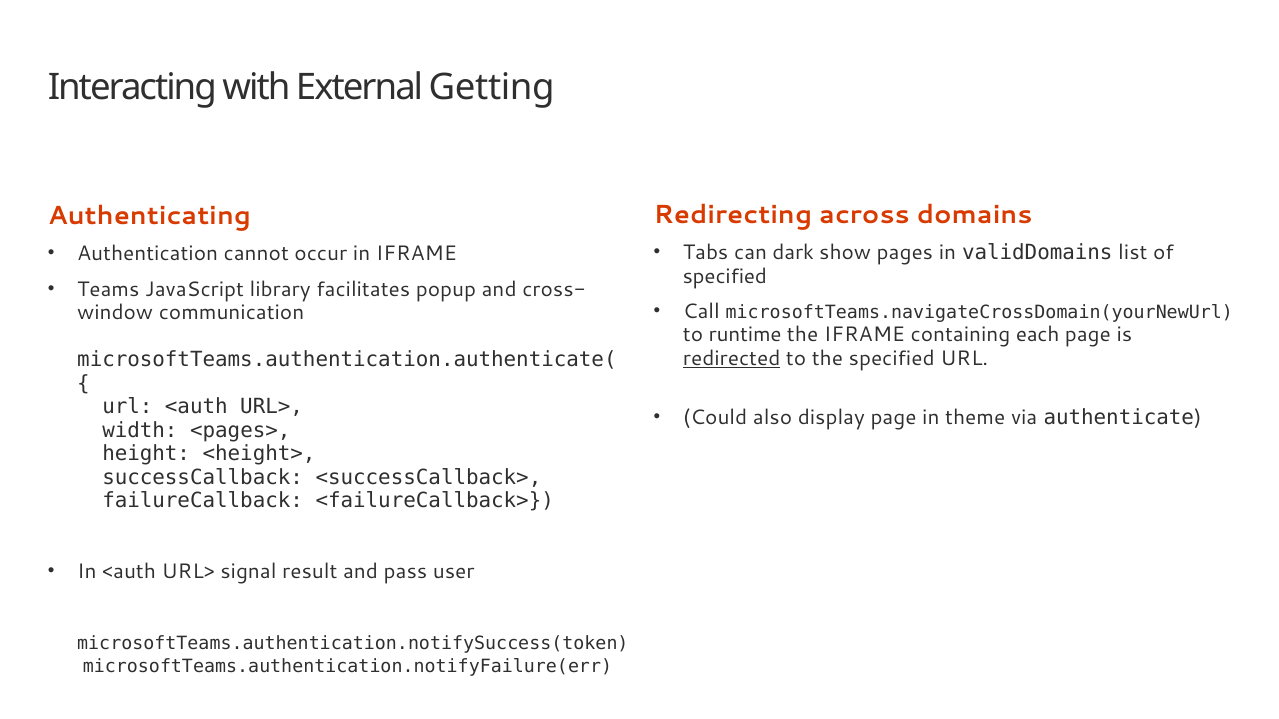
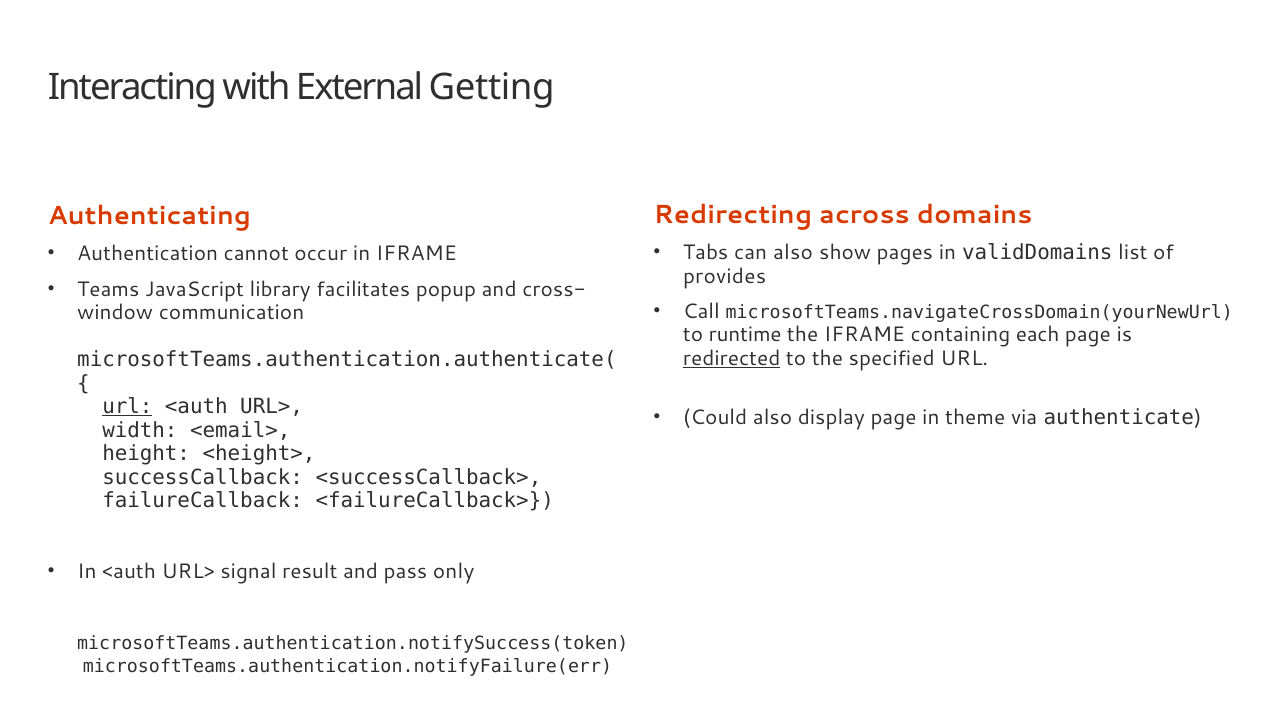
can dark: dark -> also
specified at (725, 276): specified -> provides
url at (127, 407) underline: none -> present
<pages>: <pages> -> <email>
user: user -> only
